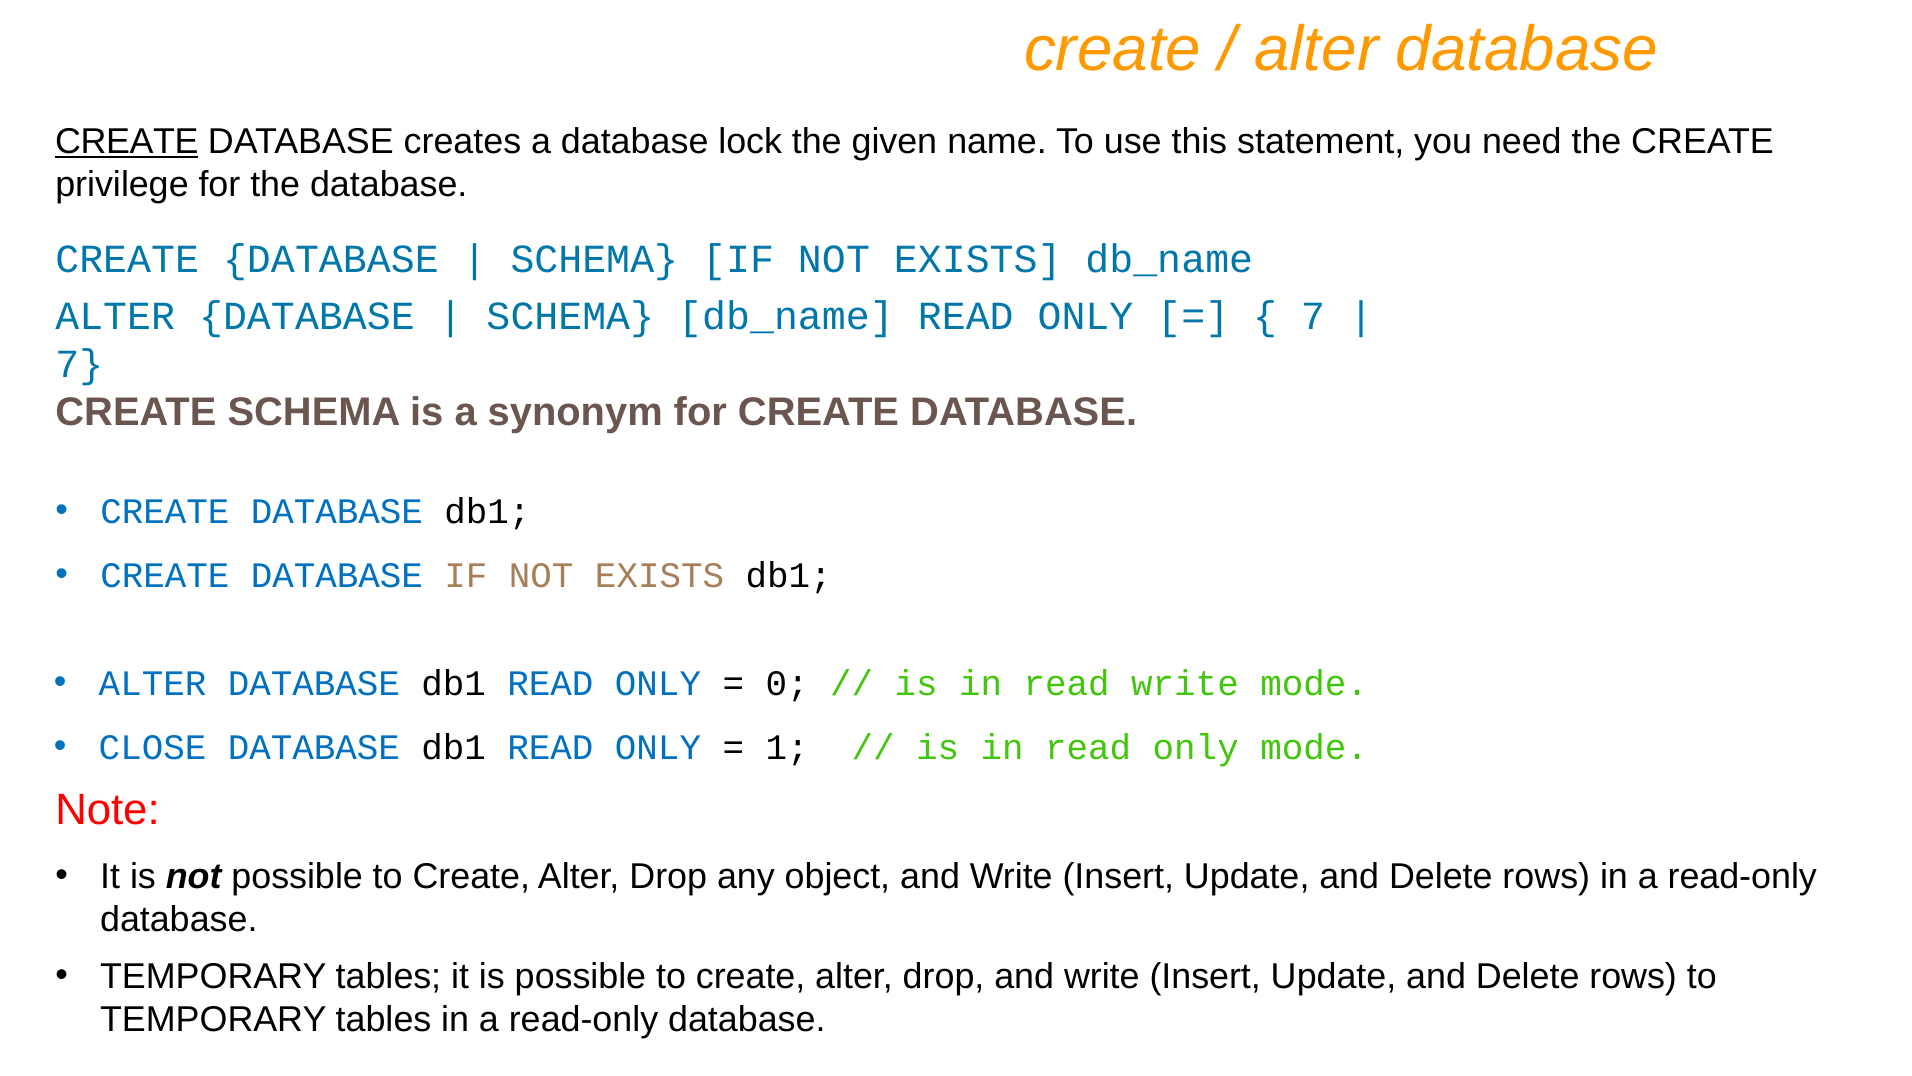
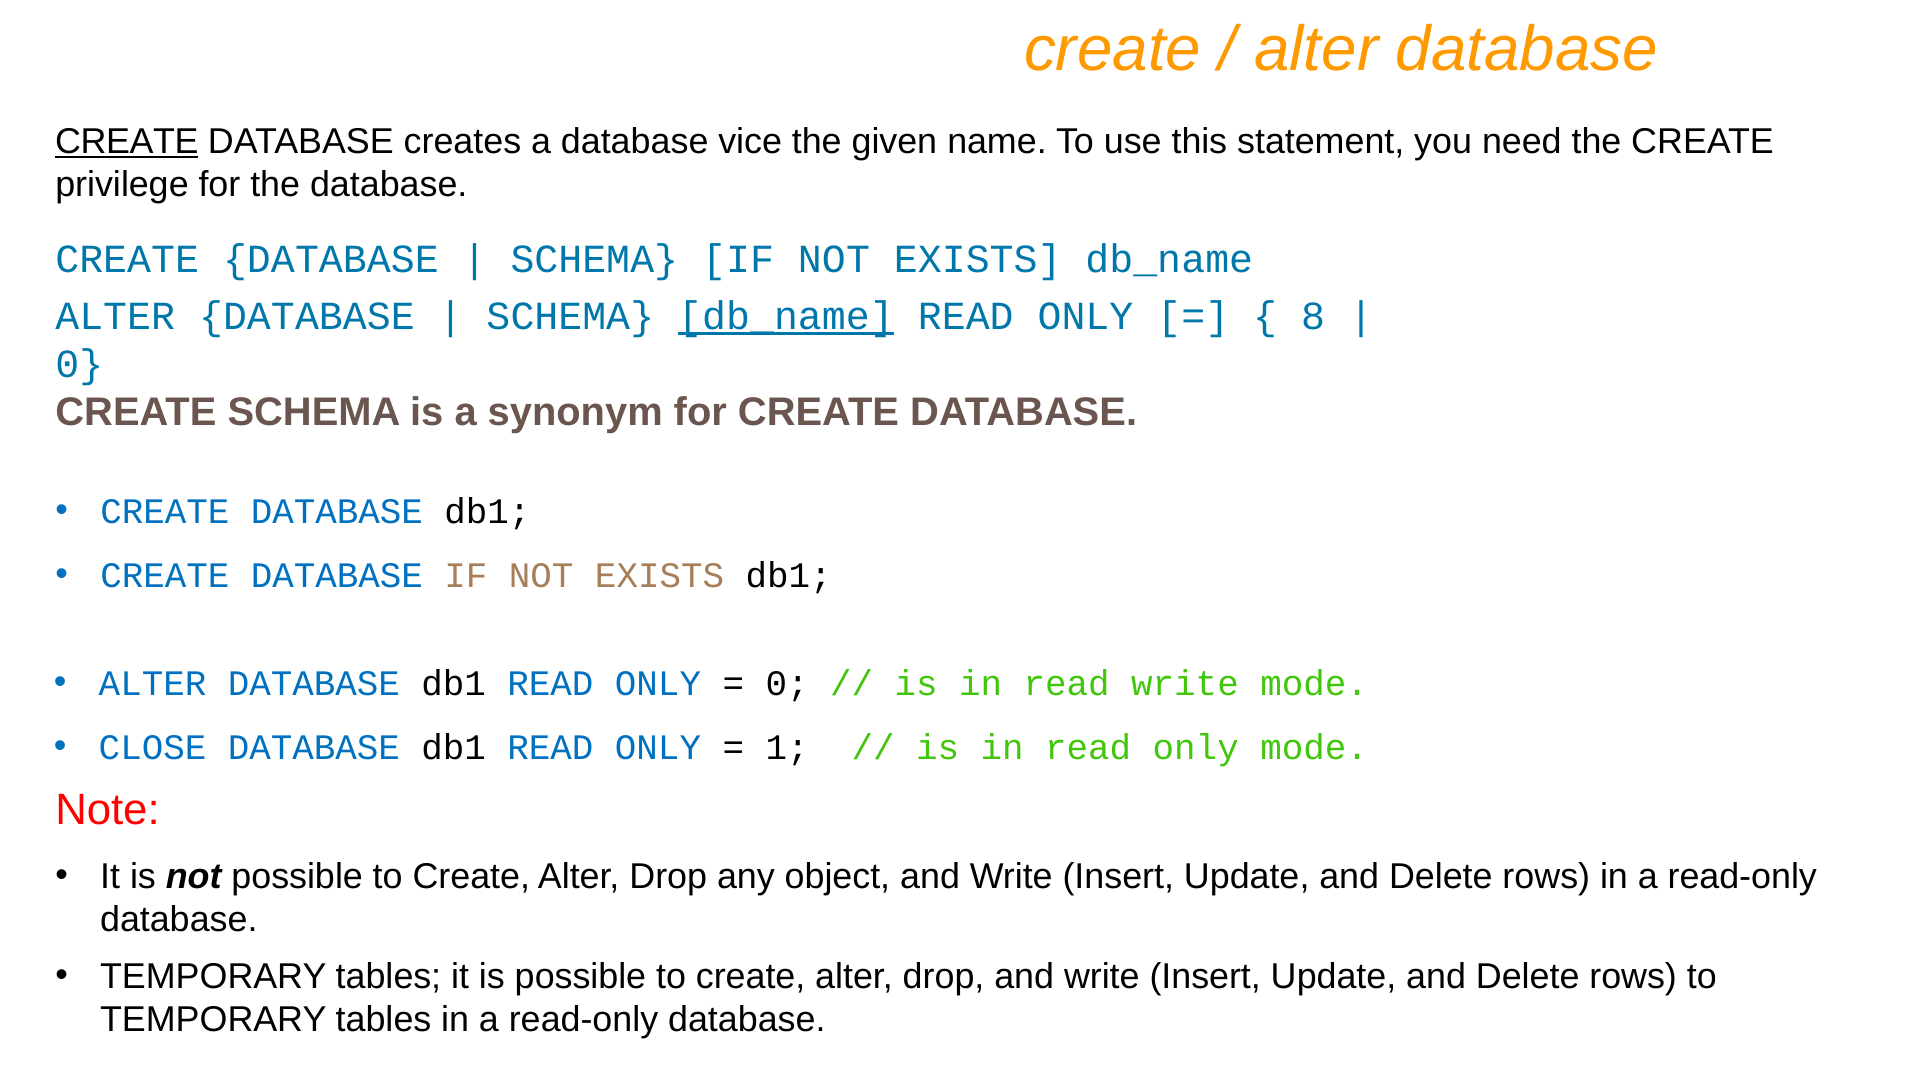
lock: lock -> vice
db_name at (786, 316) underline: none -> present
7 at (1313, 316): 7 -> 8
7 at (79, 364): 7 -> 0
